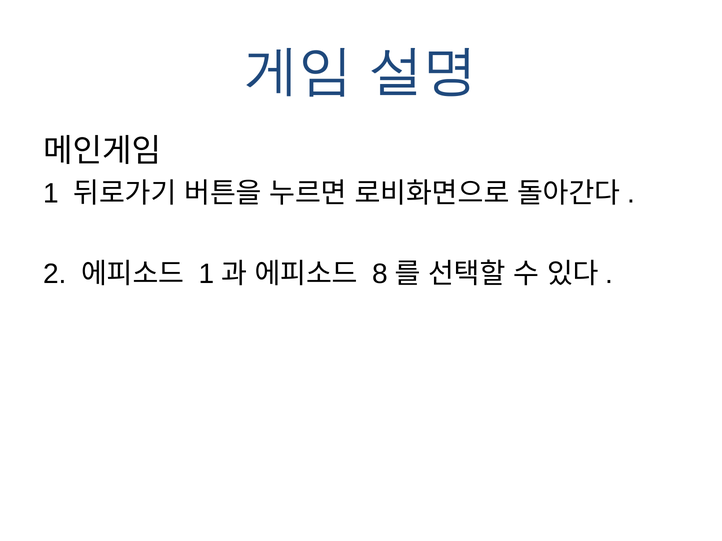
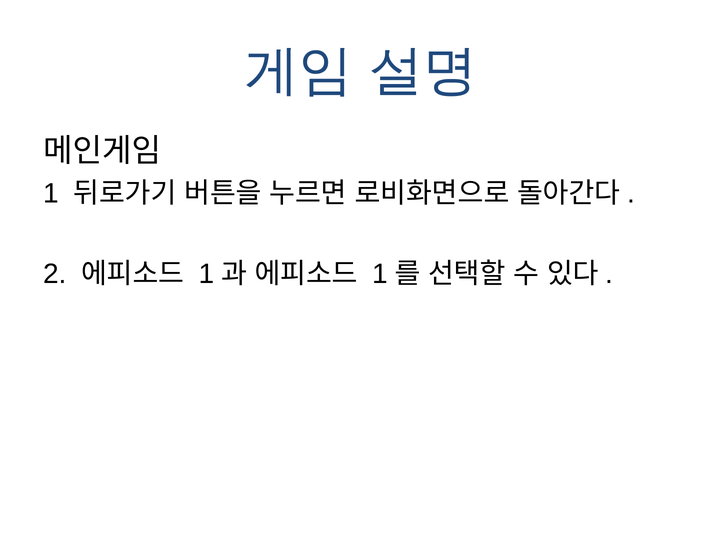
8 at (380, 274): 8 -> 1
